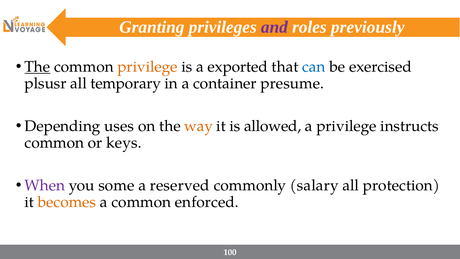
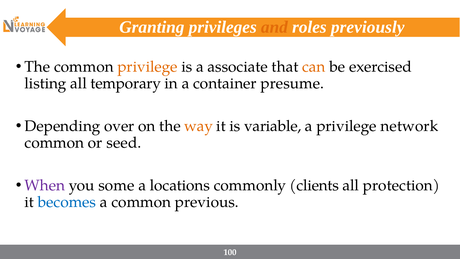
and colour: purple -> orange
The at (37, 67) underline: present -> none
exported: exported -> associate
can colour: blue -> orange
plsusr: plsusr -> listing
uses: uses -> over
allowed: allowed -> variable
instructs: instructs -> network
keys: keys -> seed
reserved: reserved -> locations
salary: salary -> clients
becomes colour: orange -> blue
enforced: enforced -> previous
